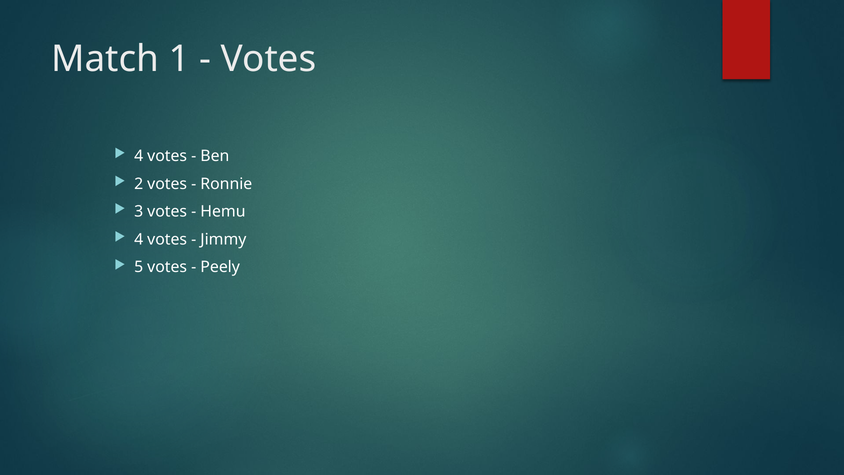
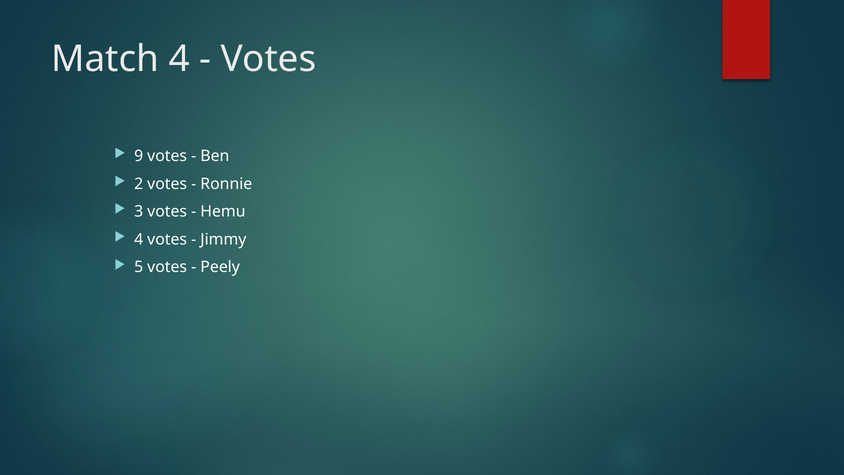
Match 1: 1 -> 4
4 at (139, 156): 4 -> 9
